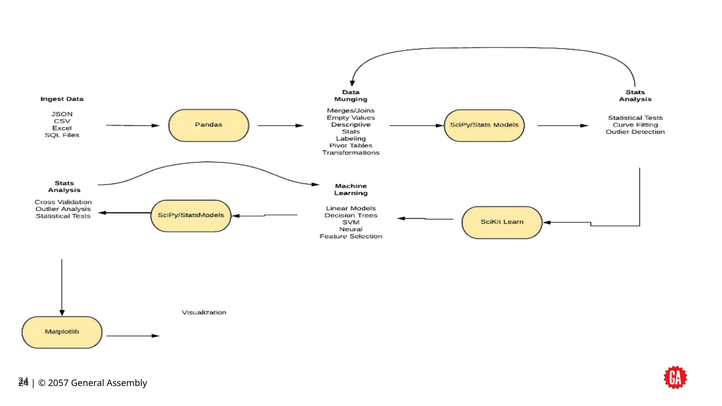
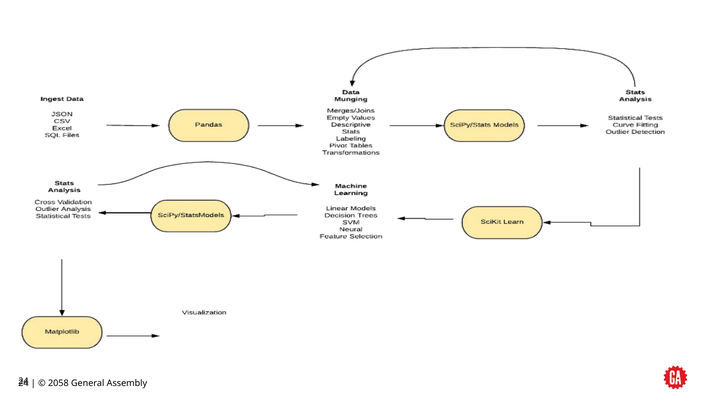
2057: 2057 -> 2058
